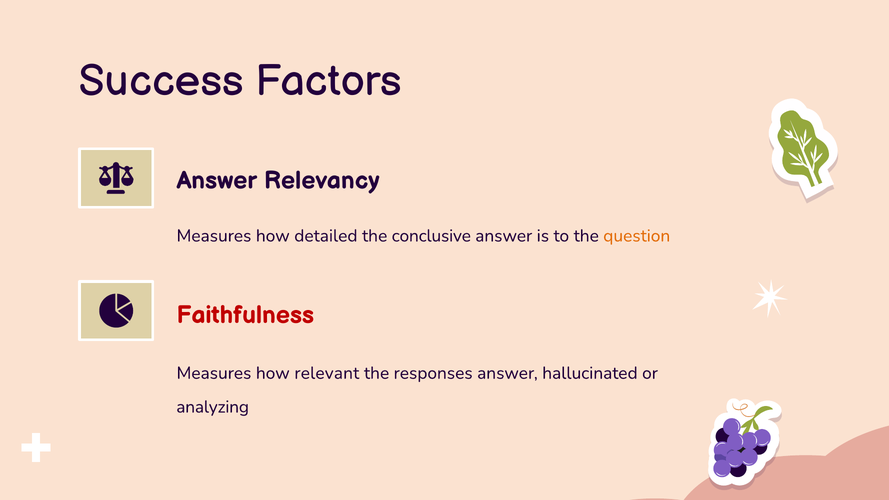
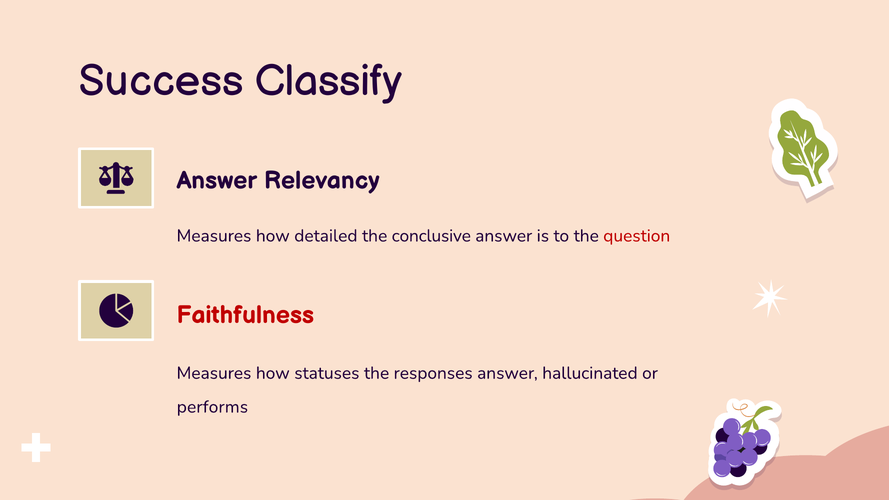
Factors: Factors -> Classify
question colour: orange -> red
relevant: relevant -> statuses
analyzing: analyzing -> performs
